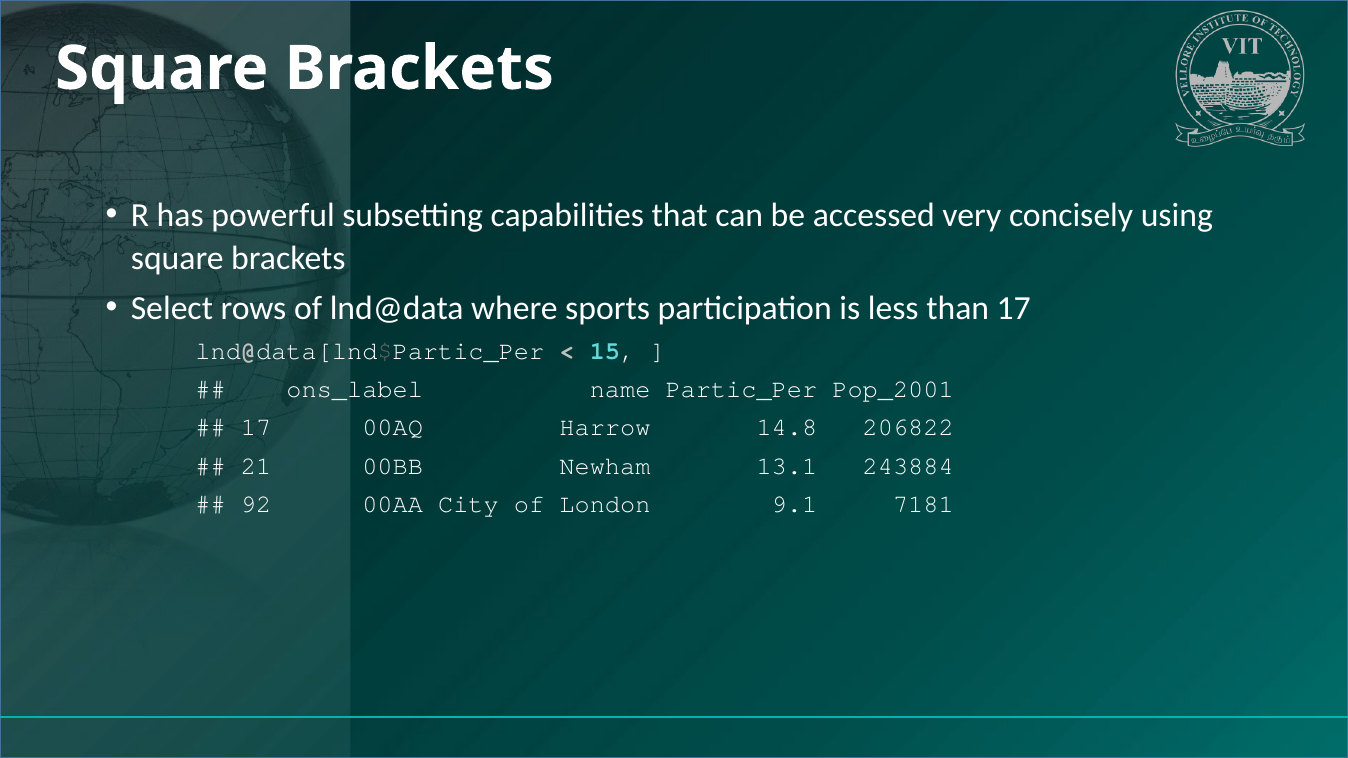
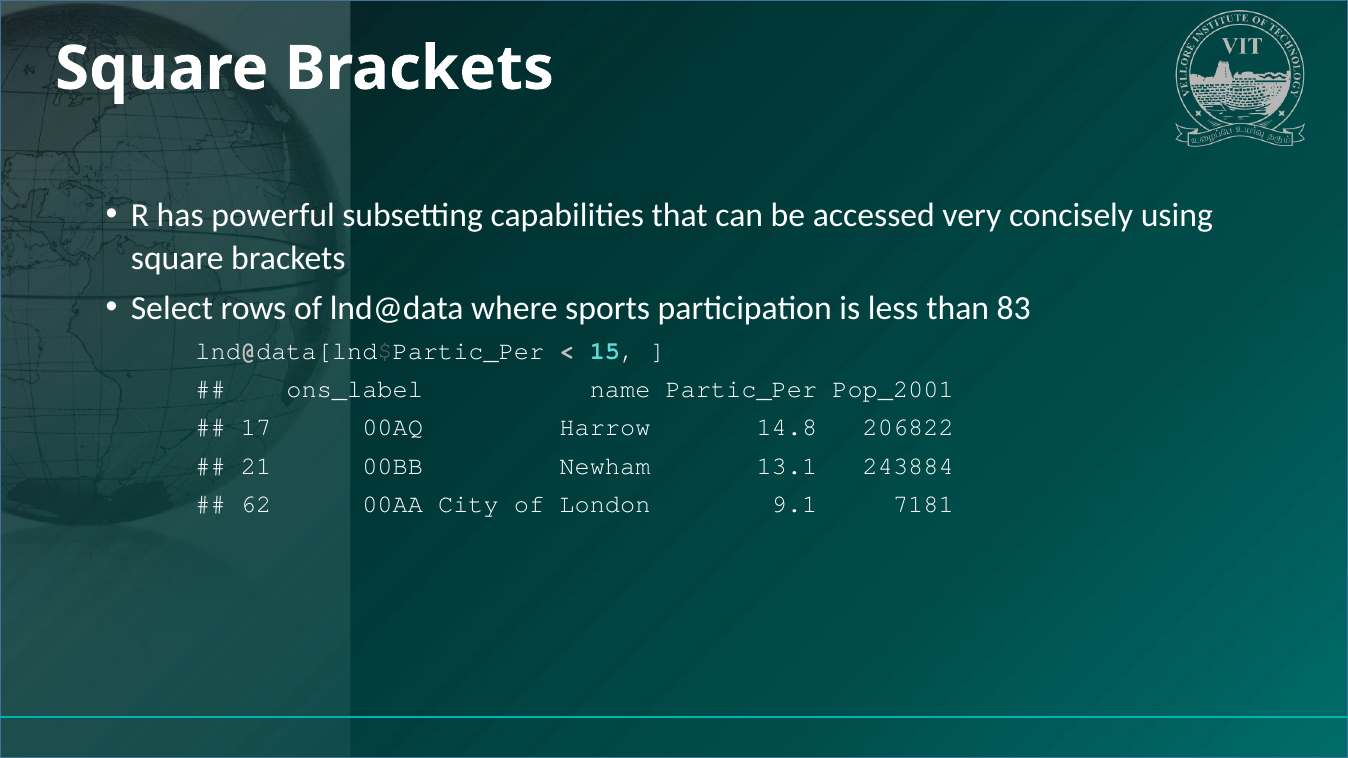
than 17: 17 -> 83
92: 92 -> 62
